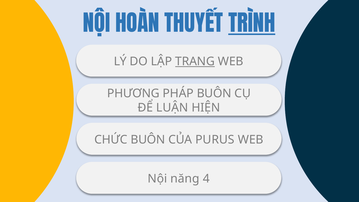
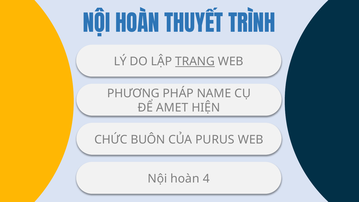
TRÌNH underline: present -> none
PHÁP BUÔN: BUÔN -> NAME
LUẬN: LUẬN -> AMET
năng at (185, 179): năng -> hoàn
